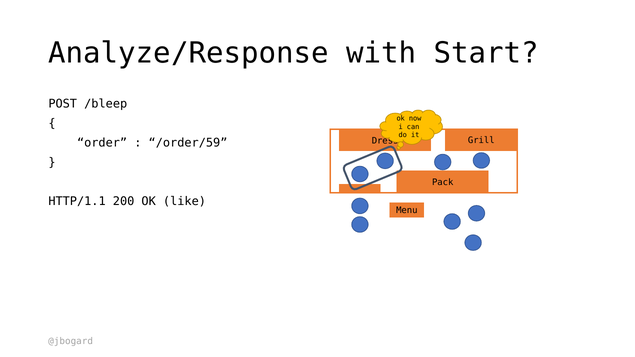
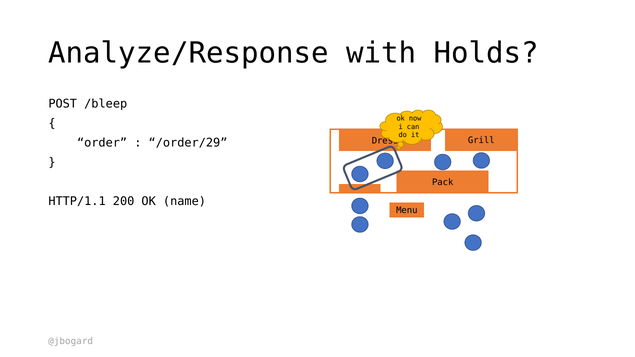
Start: Start -> Holds
/order/59: /order/59 -> /order/29
like: like -> name
